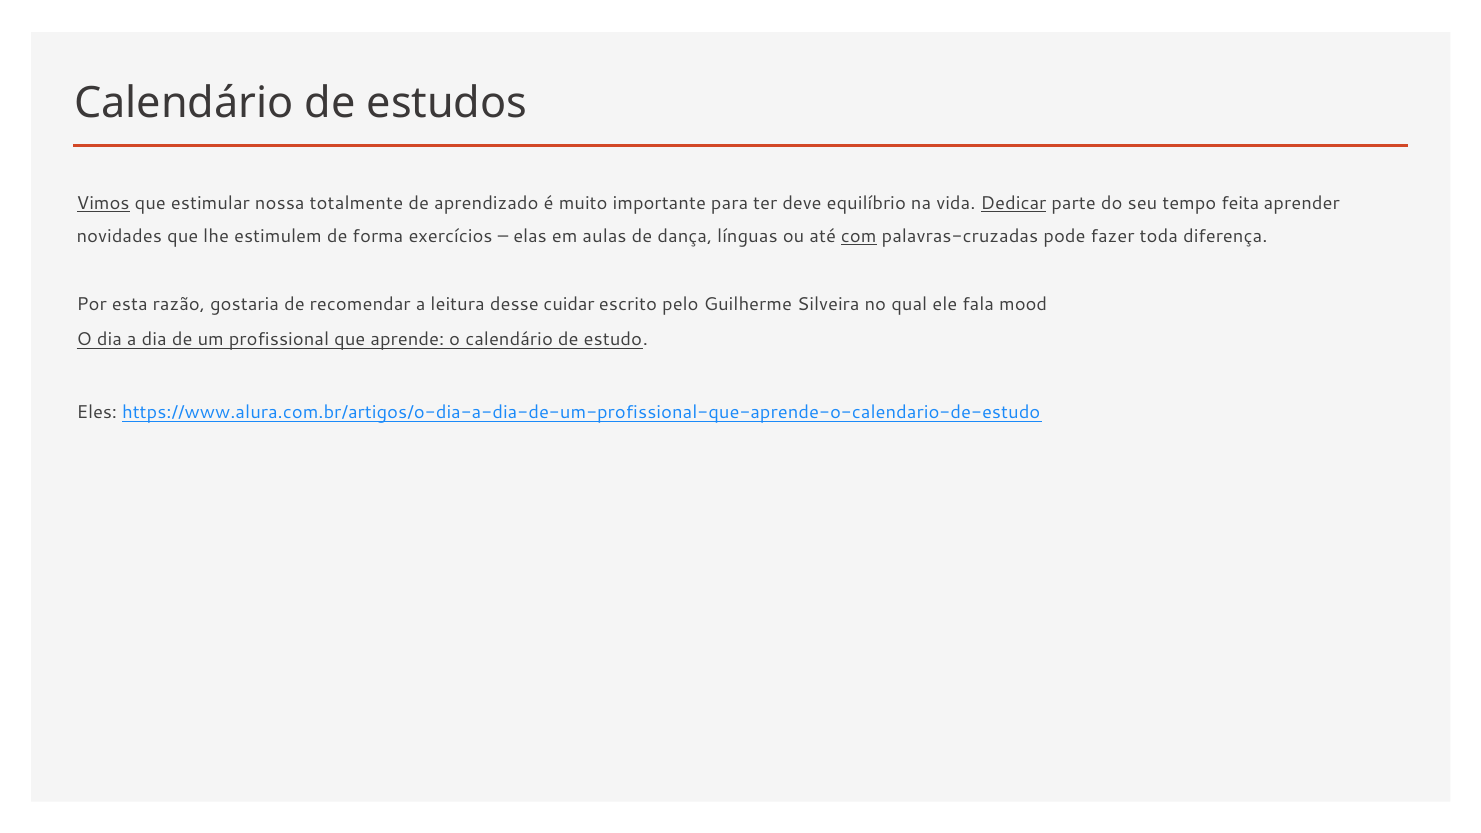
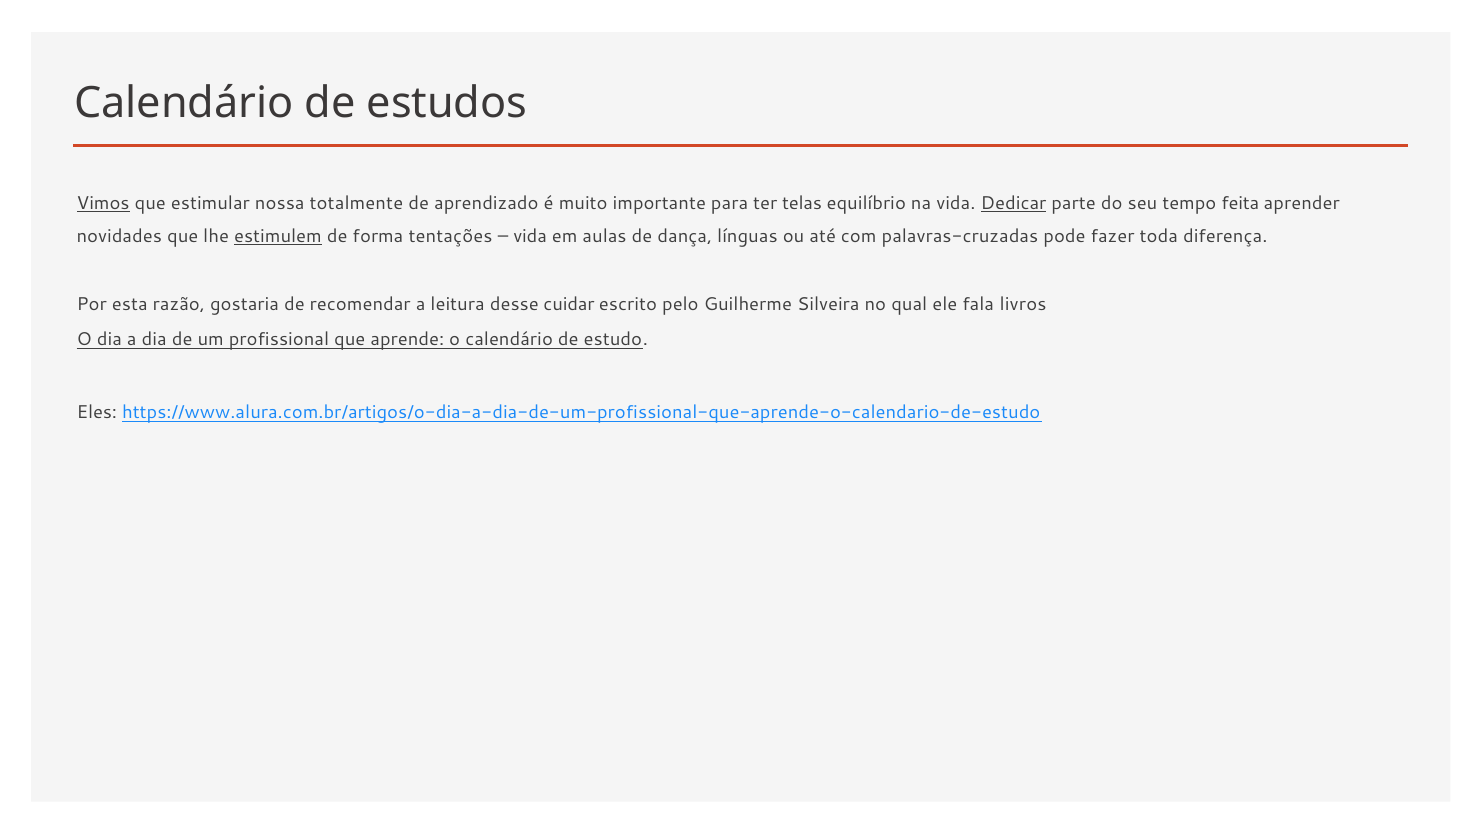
deve: deve -> telas
estimulem underline: none -> present
exercícios: exercícios -> tentações
elas at (530, 237): elas -> vida
com underline: present -> none
mood: mood -> livros
